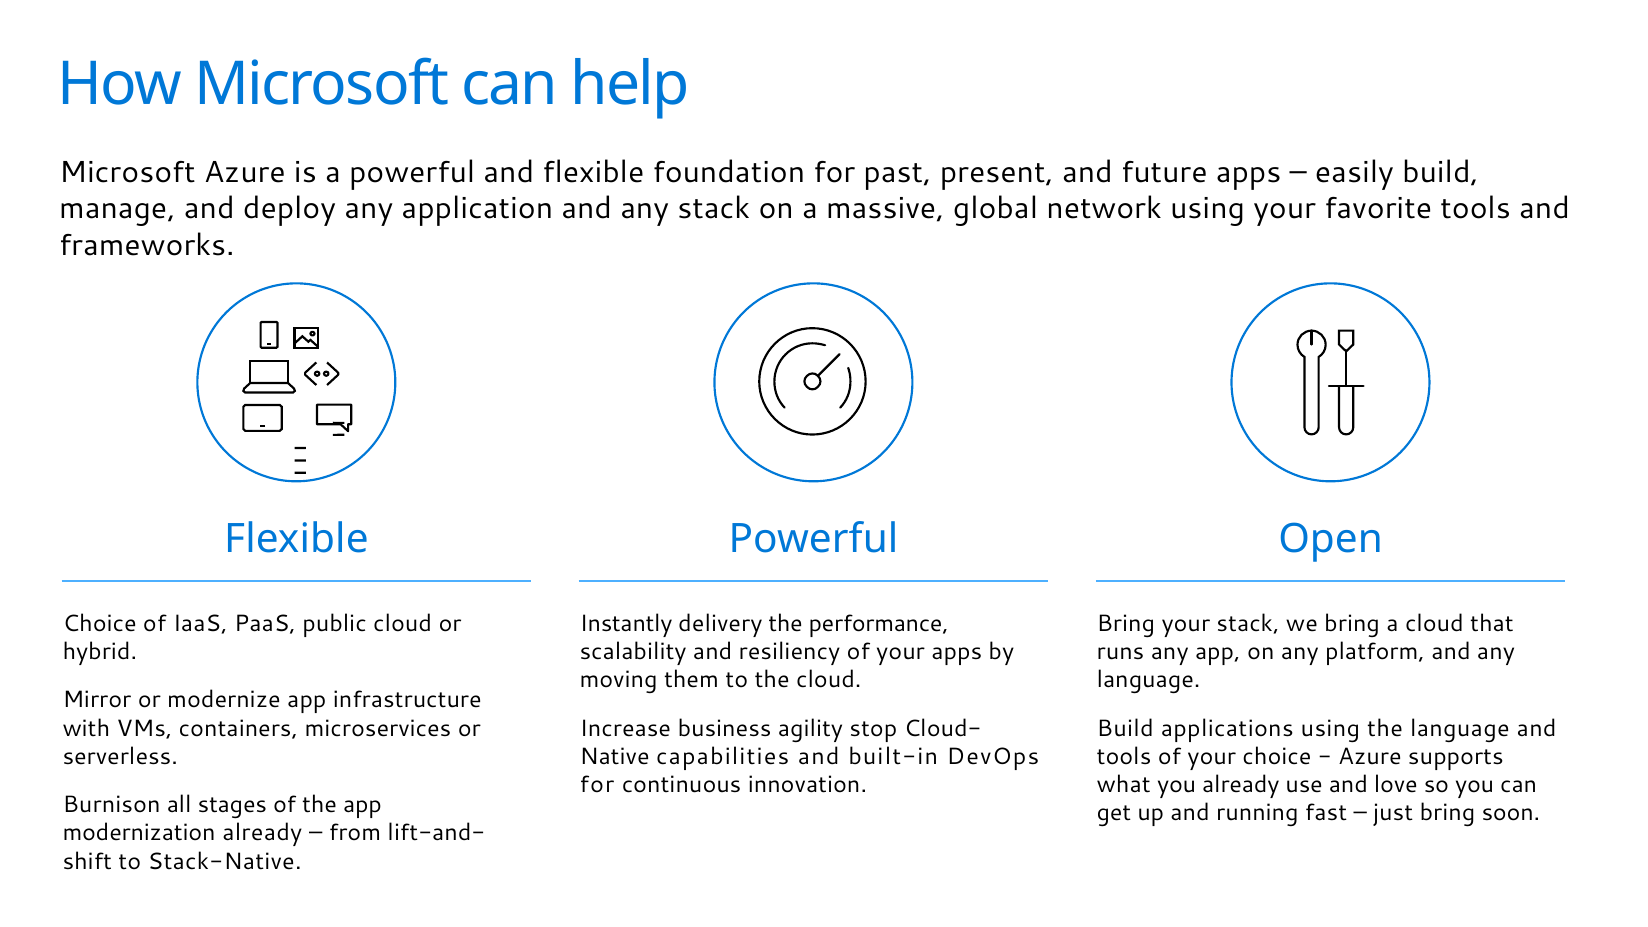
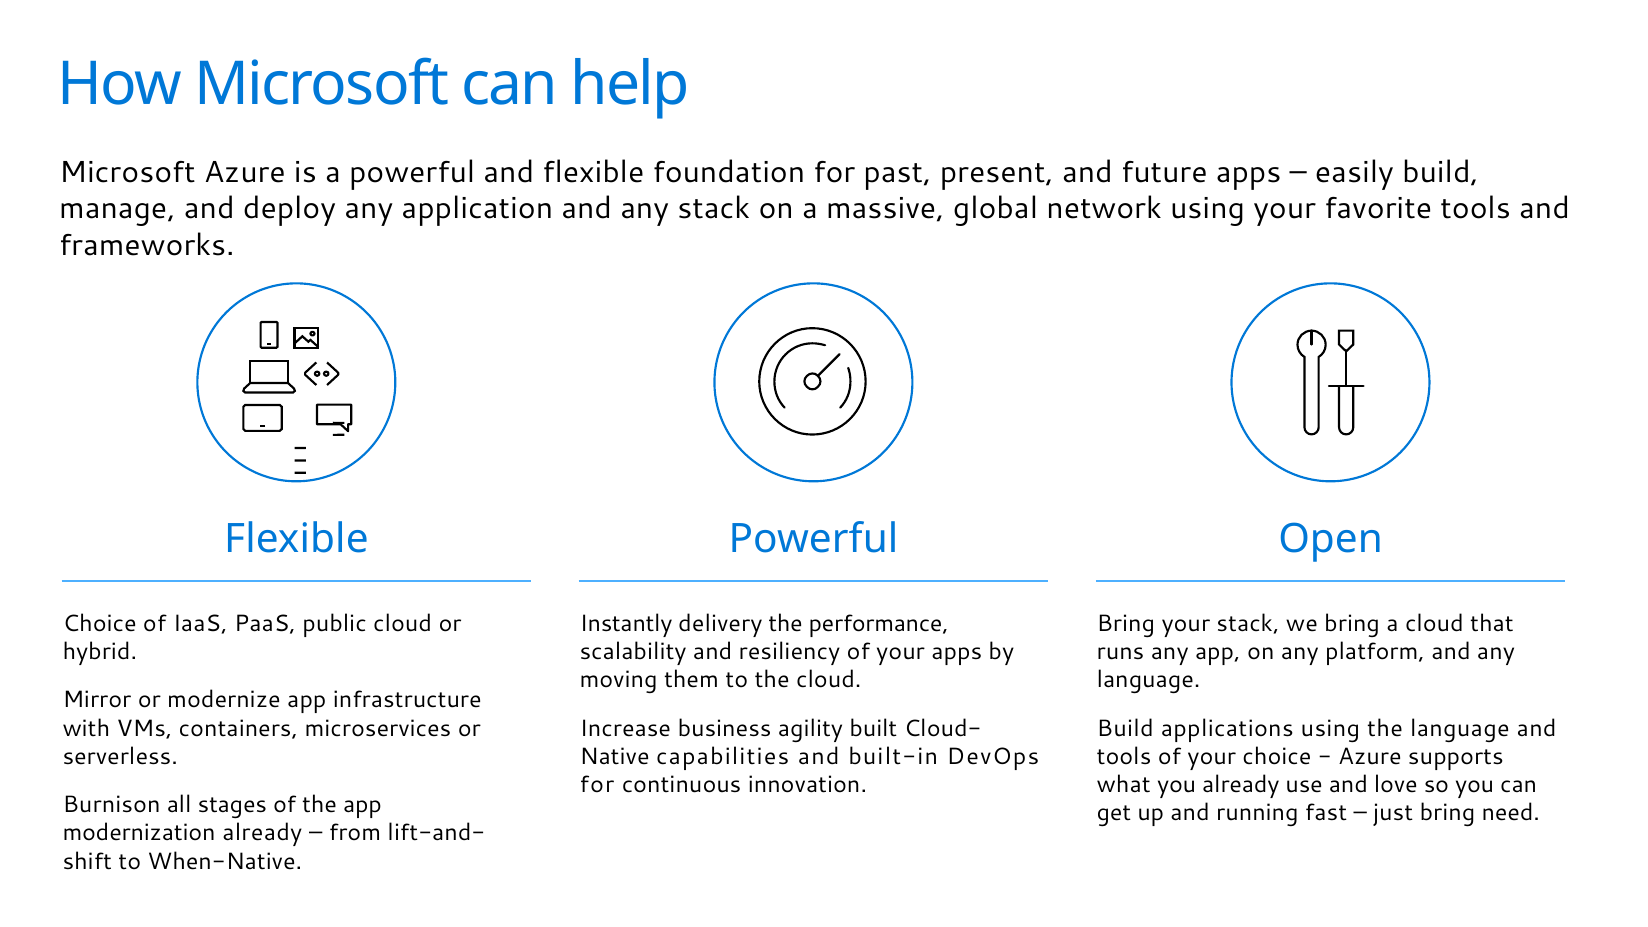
stop: stop -> built
soon: soon -> need
Stack-Native: Stack-Native -> When-Native
